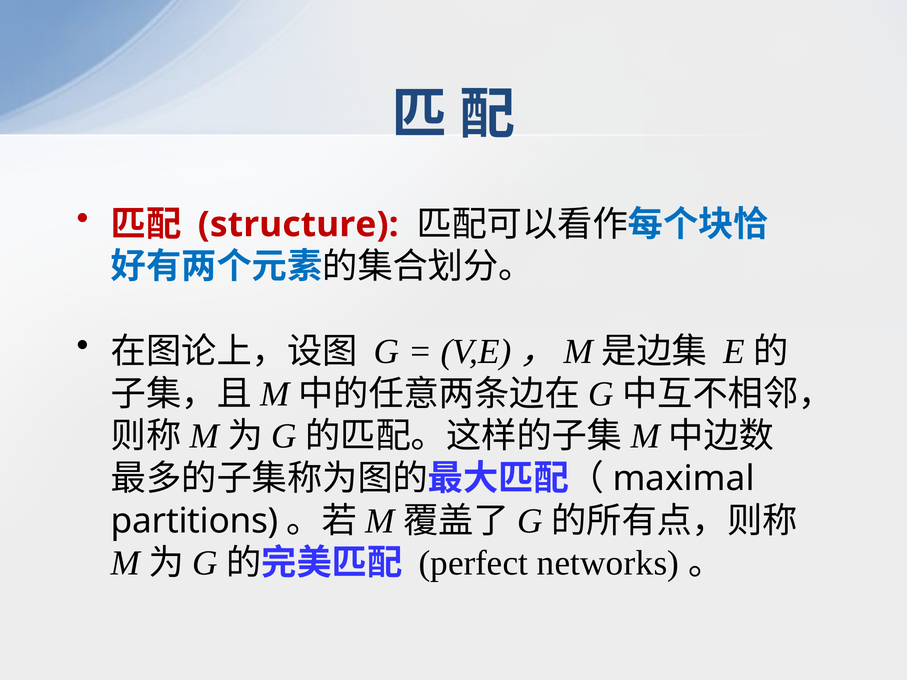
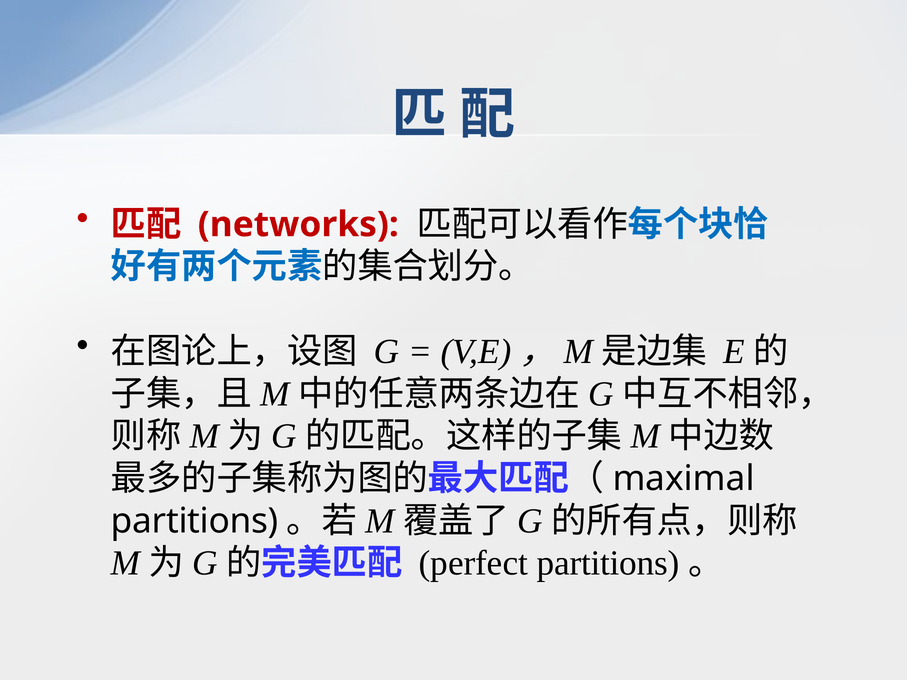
structure: structure -> networks
perfect networks: networks -> partitions
